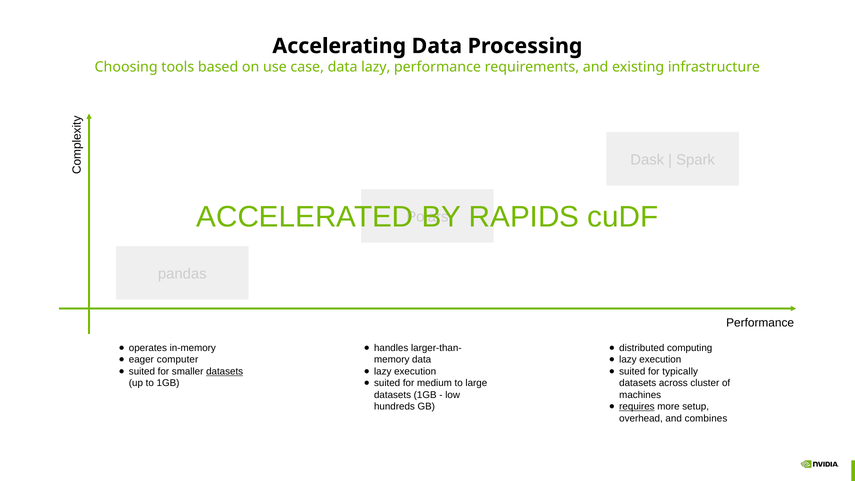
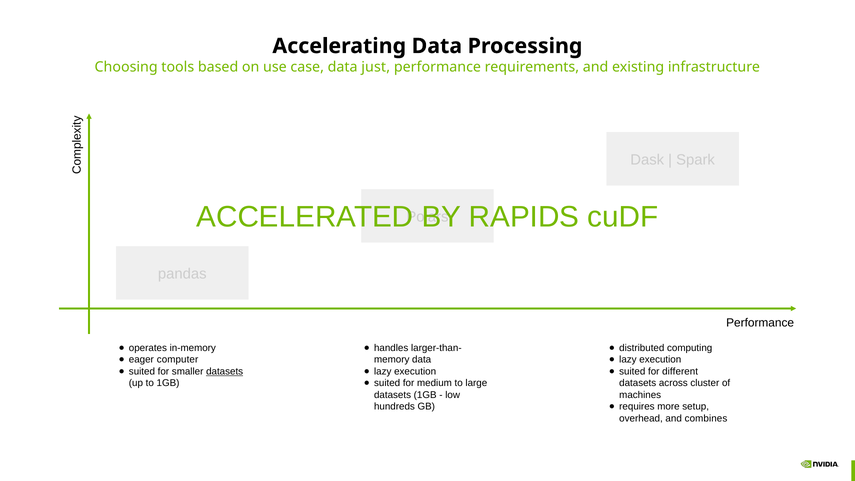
data lazy: lazy -> just
typically: typically -> different
requires underline: present -> none
